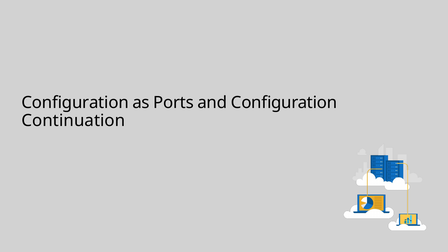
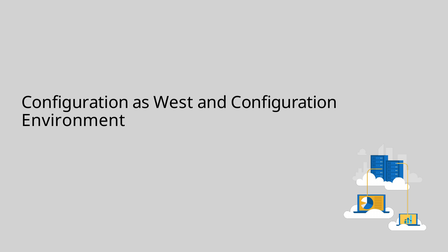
Ports: Ports -> West
Continuation: Continuation -> Environment
